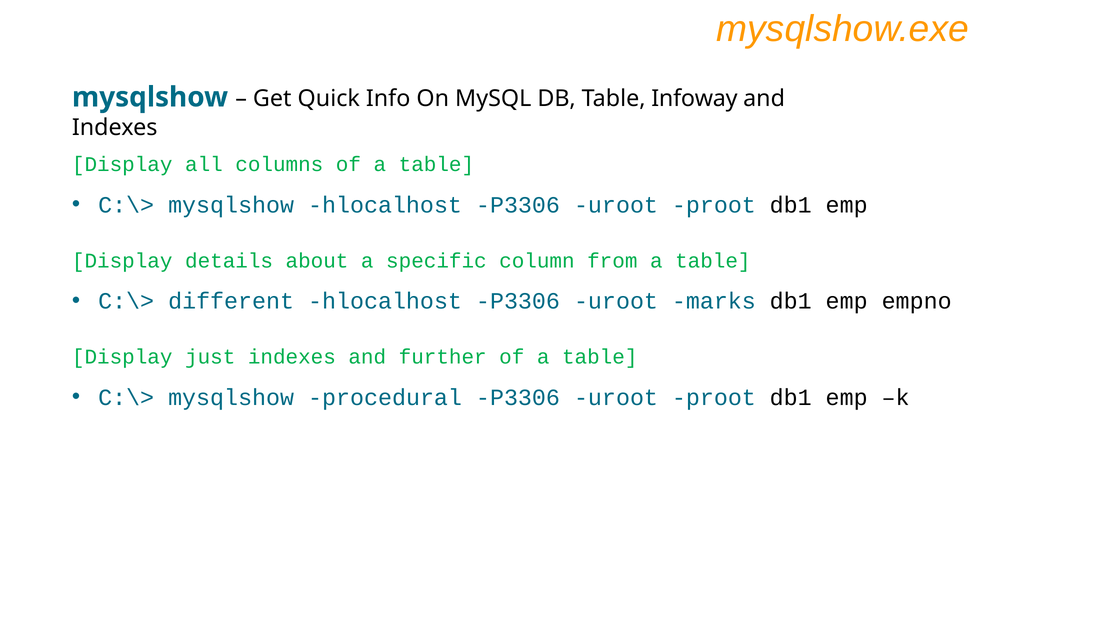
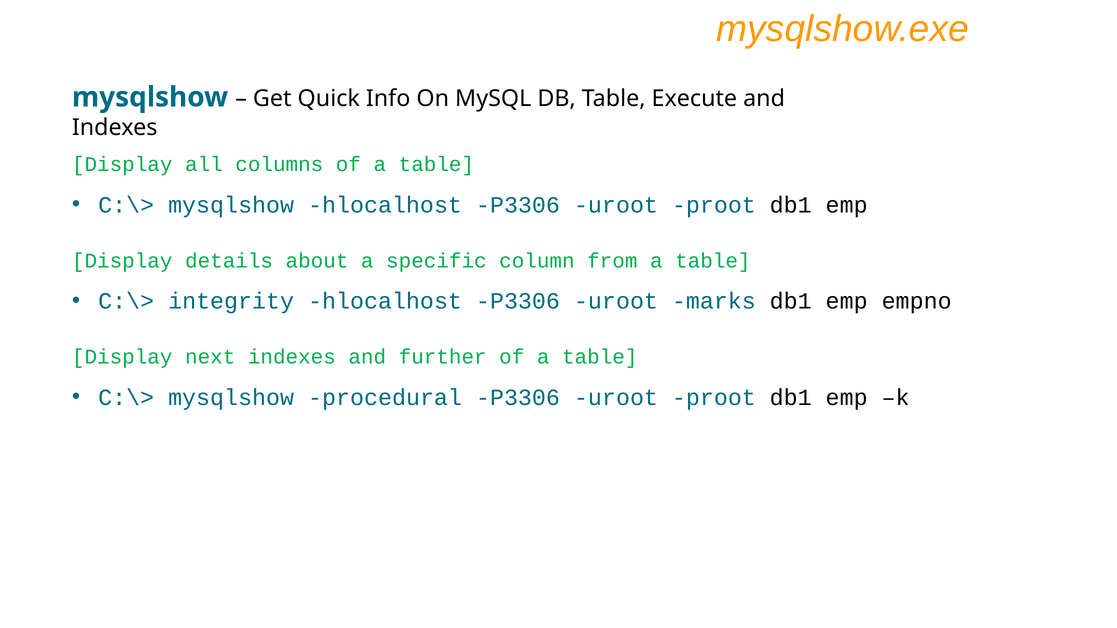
Infoway: Infoway -> Execute
different: different -> integrity
just: just -> next
